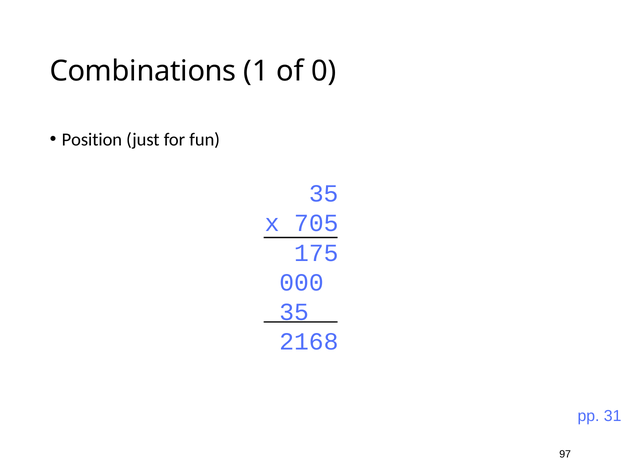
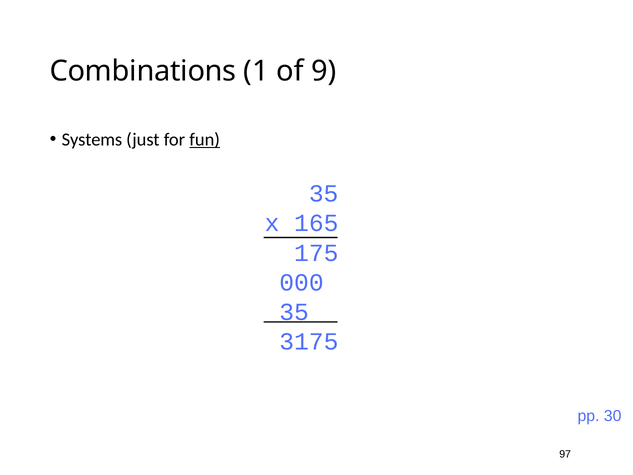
0: 0 -> 9
Position: Position -> Systems
fun underline: none -> present
705: 705 -> 165
2168: 2168 -> 3175
31: 31 -> 30
